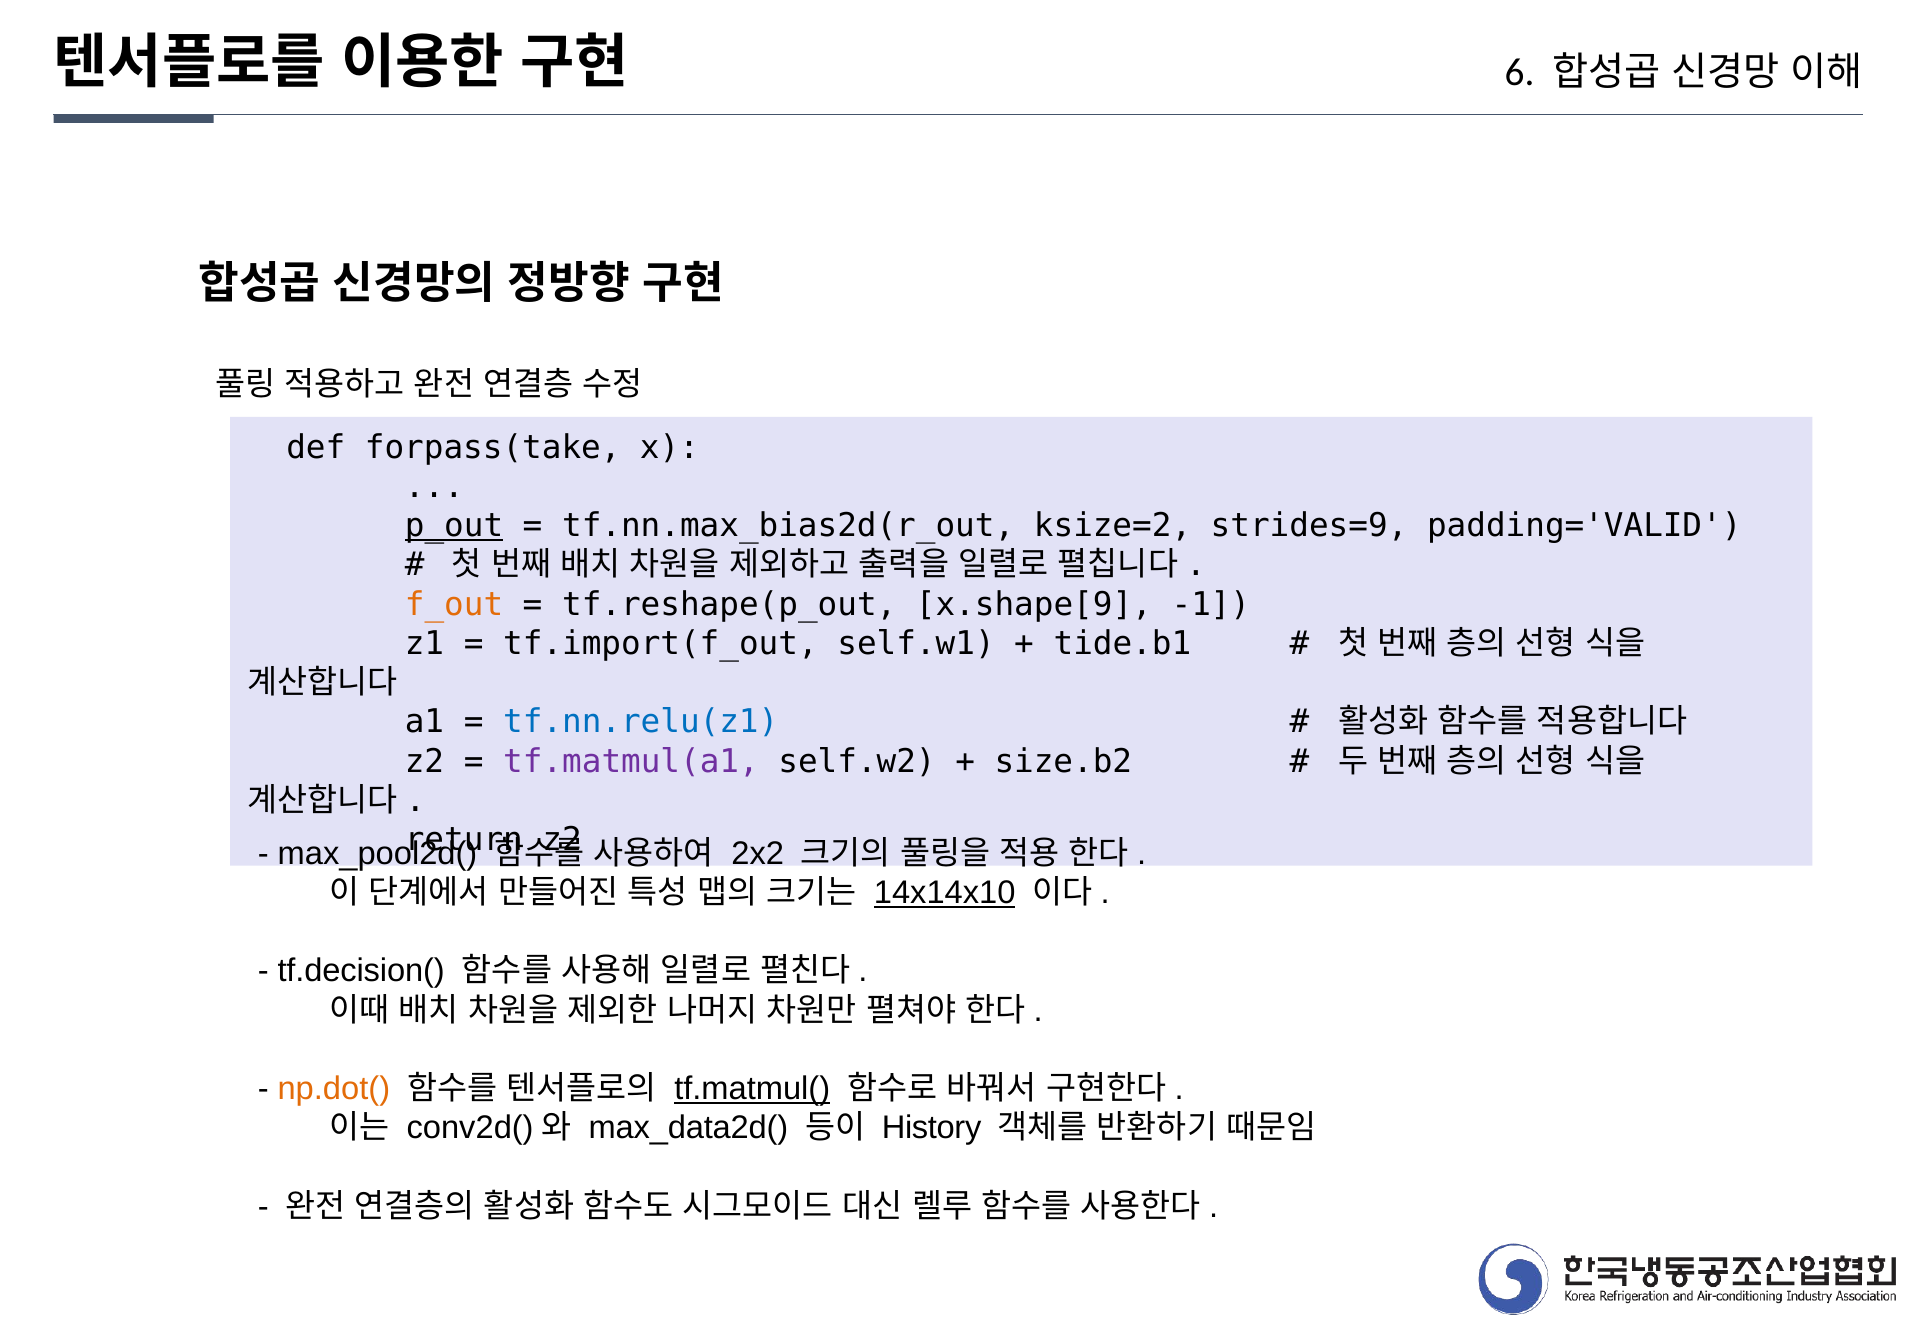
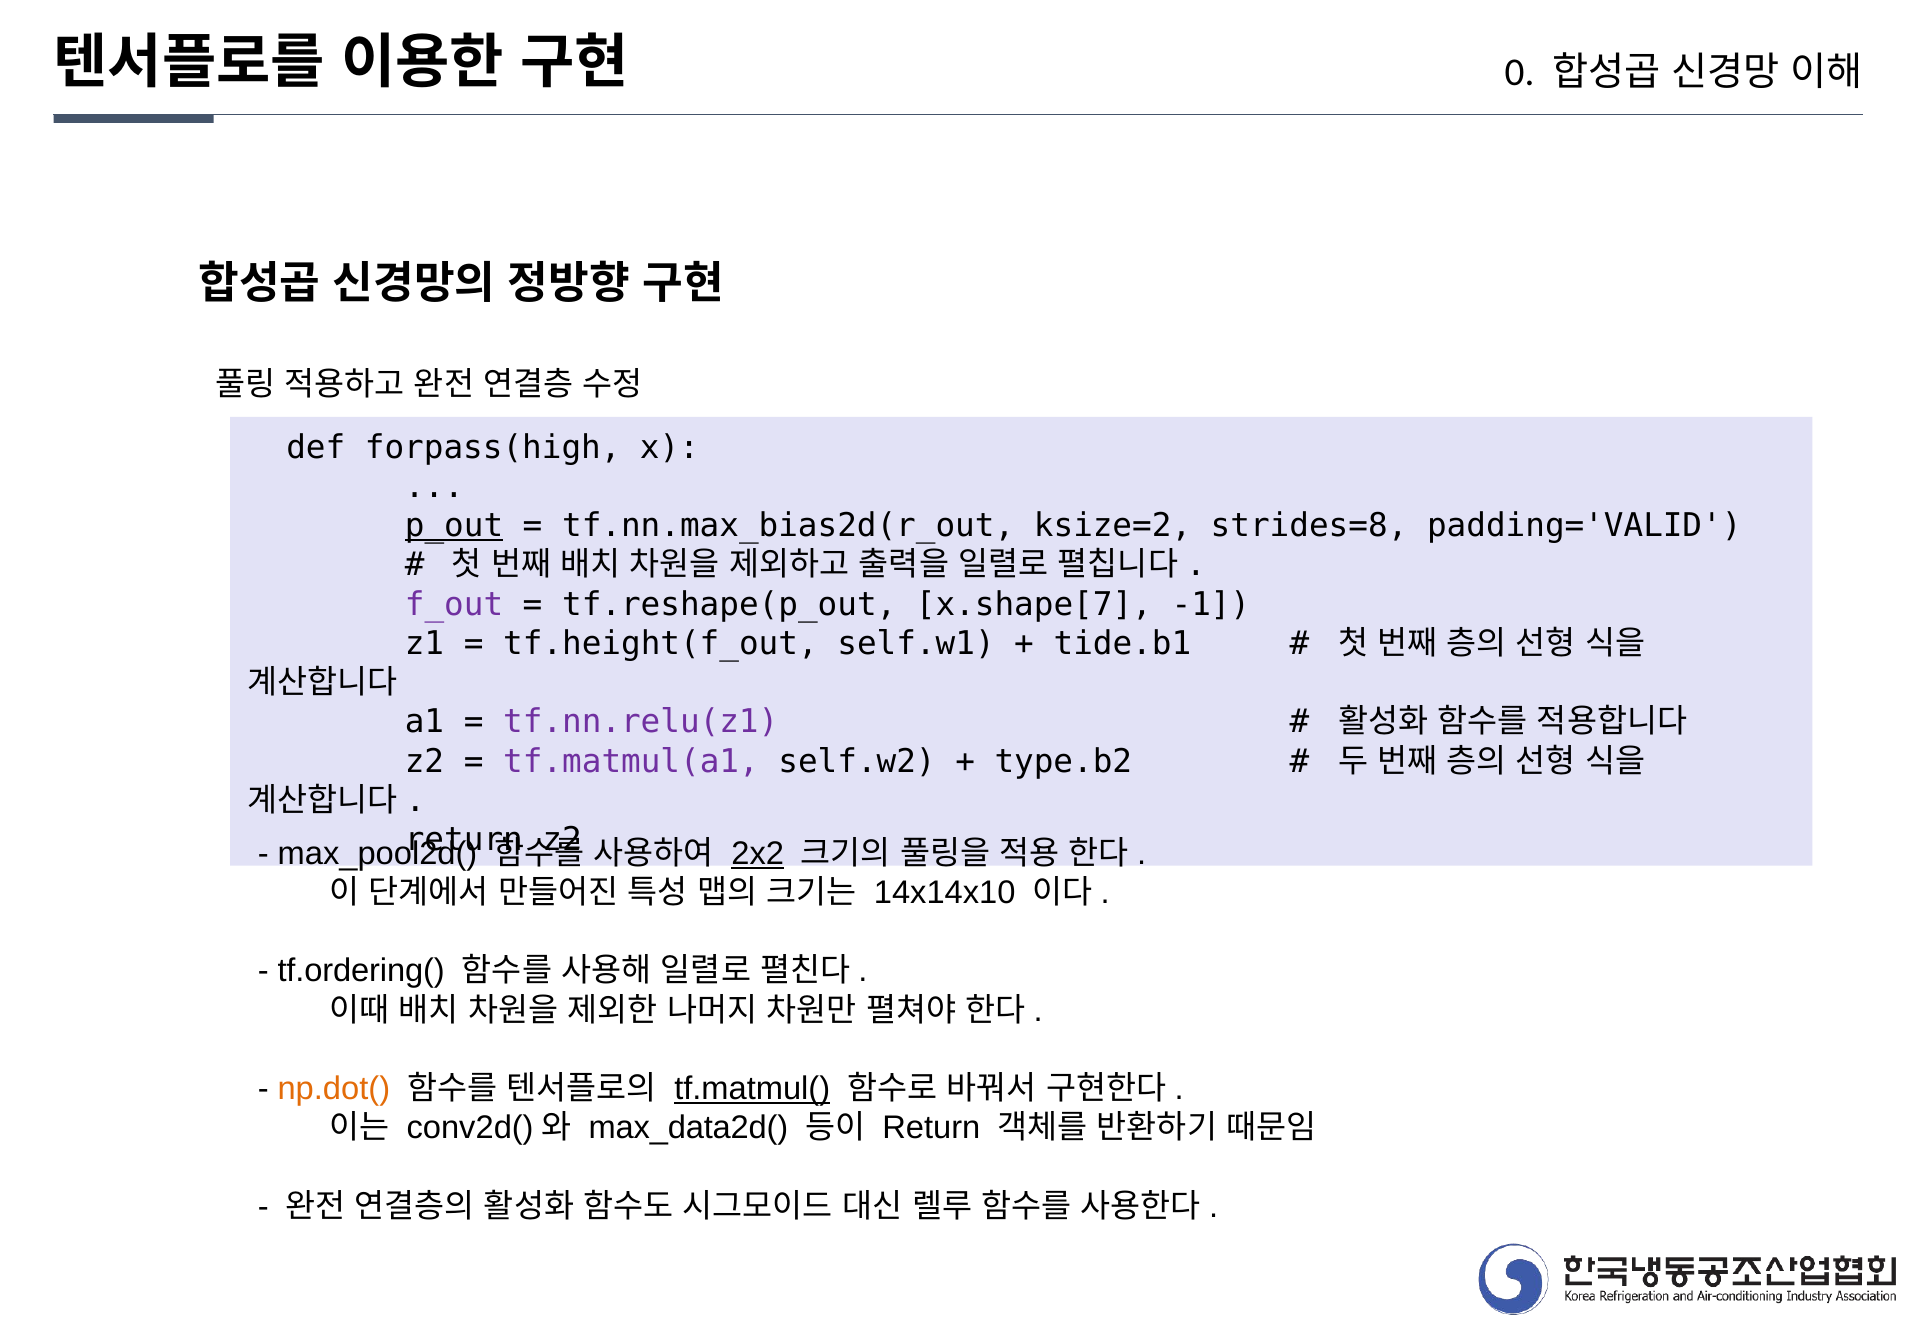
6: 6 -> 0
forpass(take: forpass(take -> forpass(high
strides=9: strides=9 -> strides=8
f_out colour: orange -> purple
x.shape[9: x.shape[9 -> x.shape[7
tf.import(f_out: tf.import(f_out -> tf.height(f_out
tf.nn.relu(z1 colour: blue -> purple
size.b2: size.b2 -> type.b2
2x2 underline: none -> present
14x14x10 underline: present -> none
tf.decision(: tf.decision( -> tf.ordering(
History at (932, 1128): History -> Return
